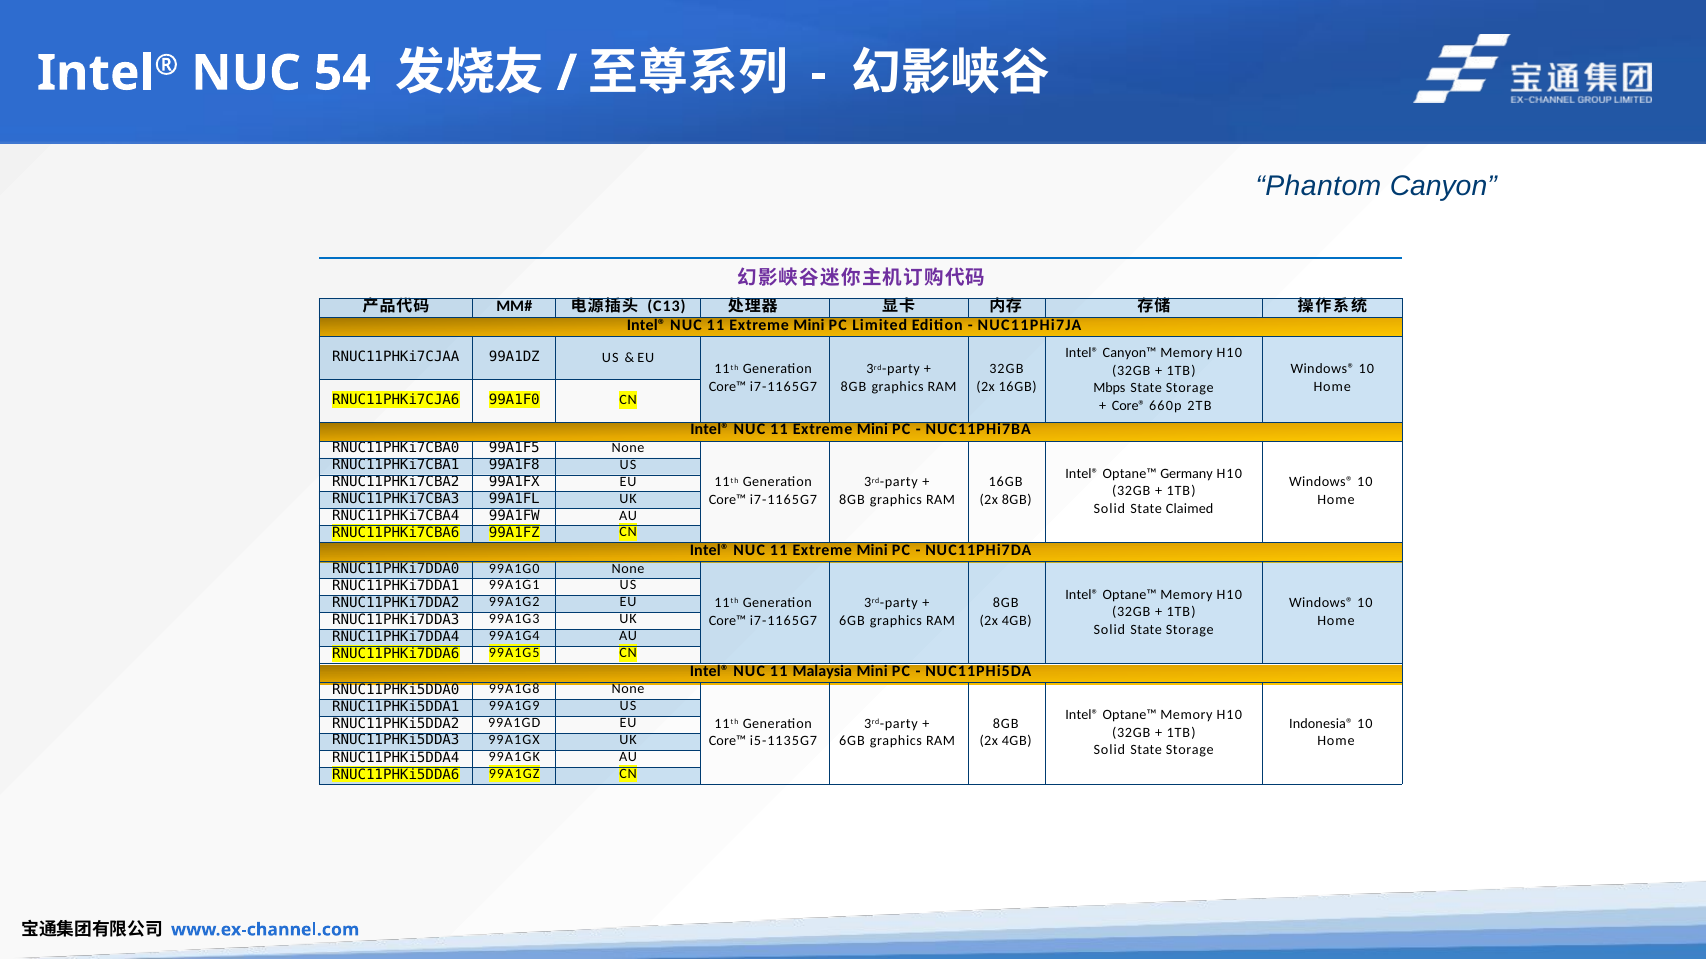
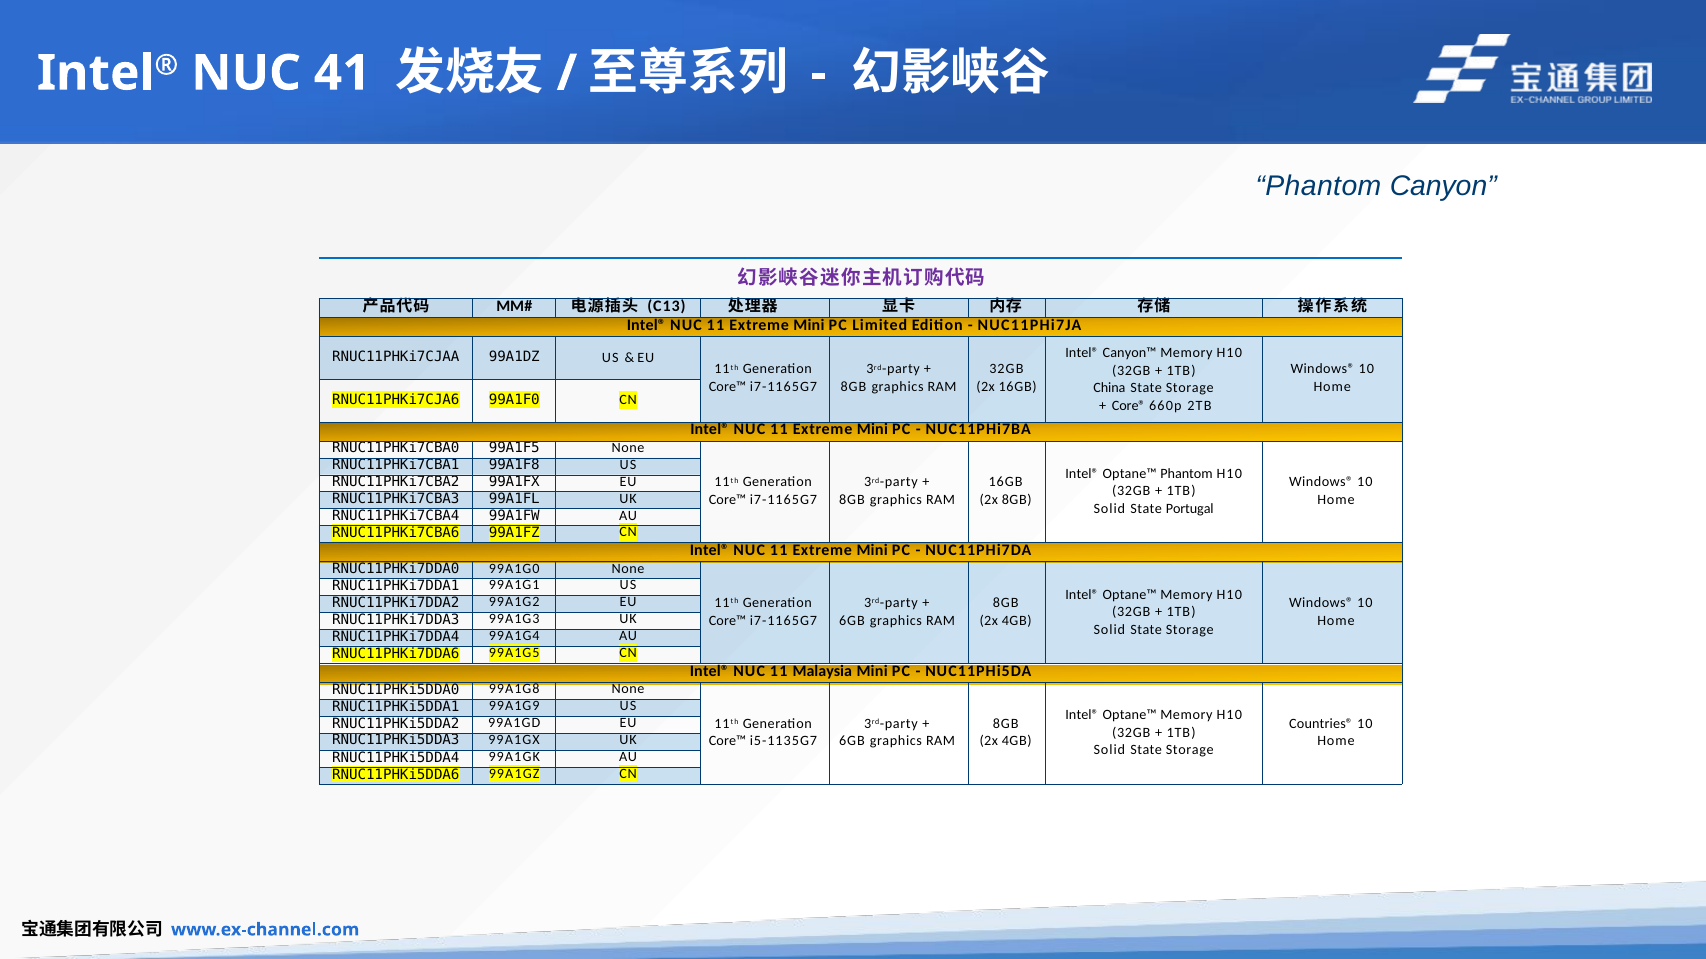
54: 54 -> 41
Mbps: Mbps -> China
Optane™ Germany: Germany -> Phantom
Claimed: Claimed -> Portugal
Indonesia®: Indonesia® -> Countries®
